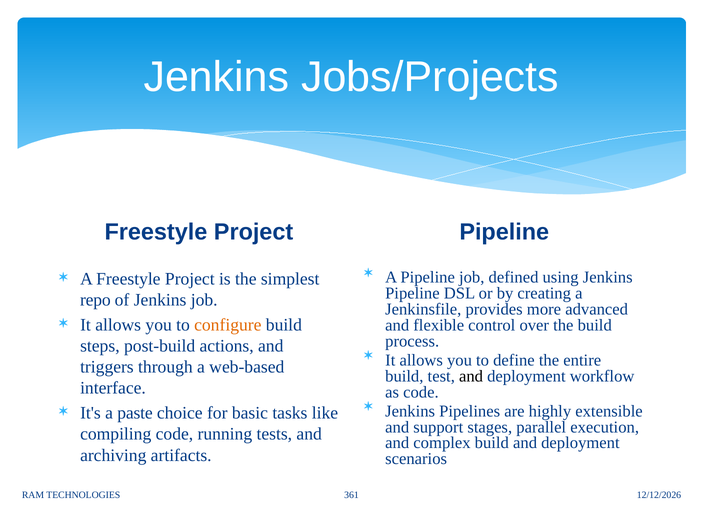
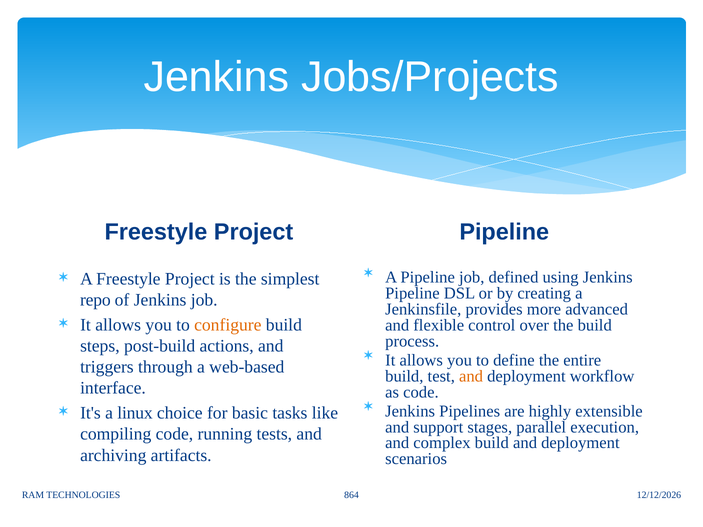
and at (471, 376) colour: black -> orange
paste: paste -> linux
361: 361 -> 864
